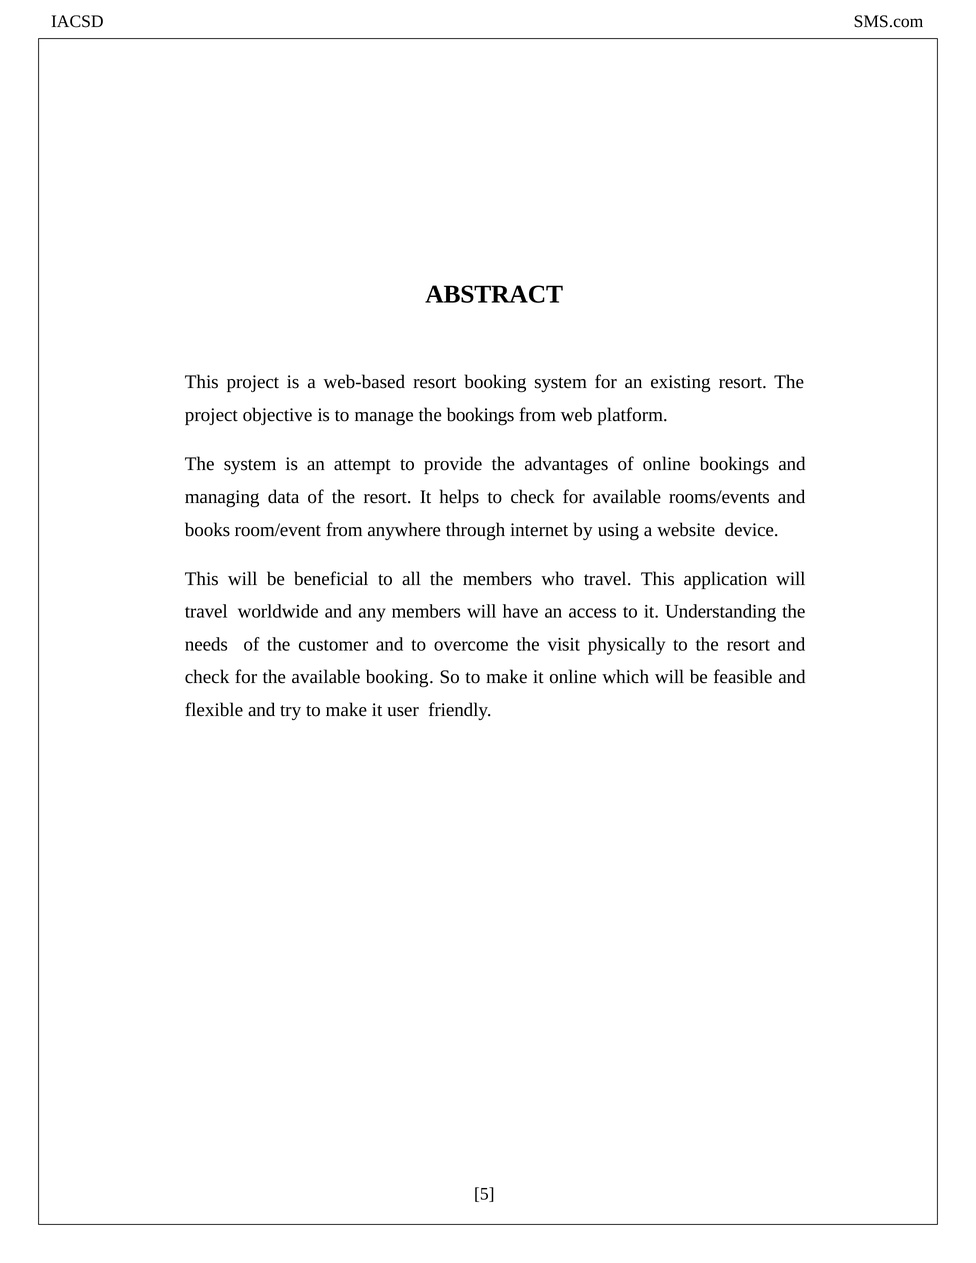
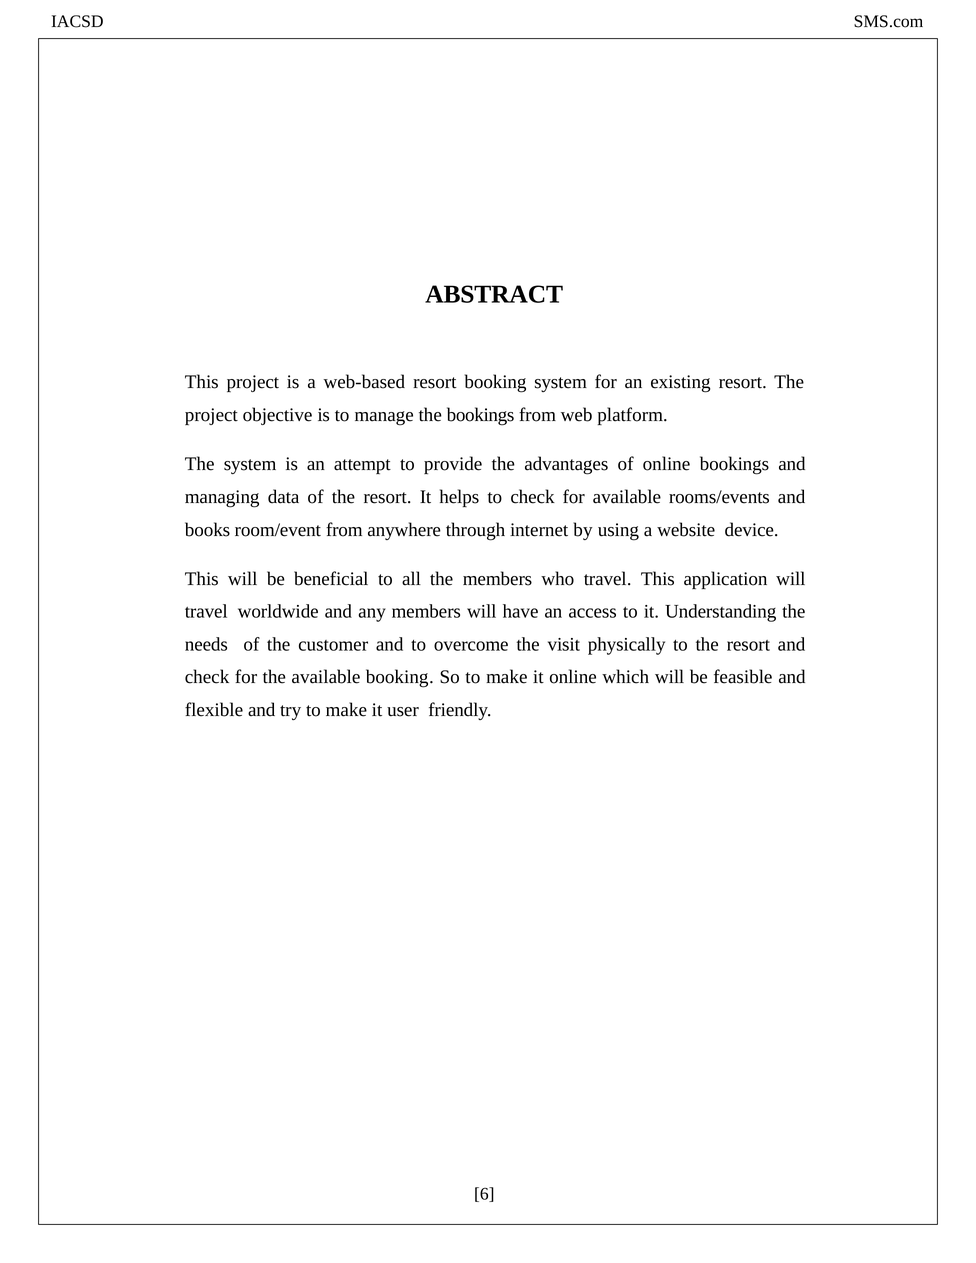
5: 5 -> 6
